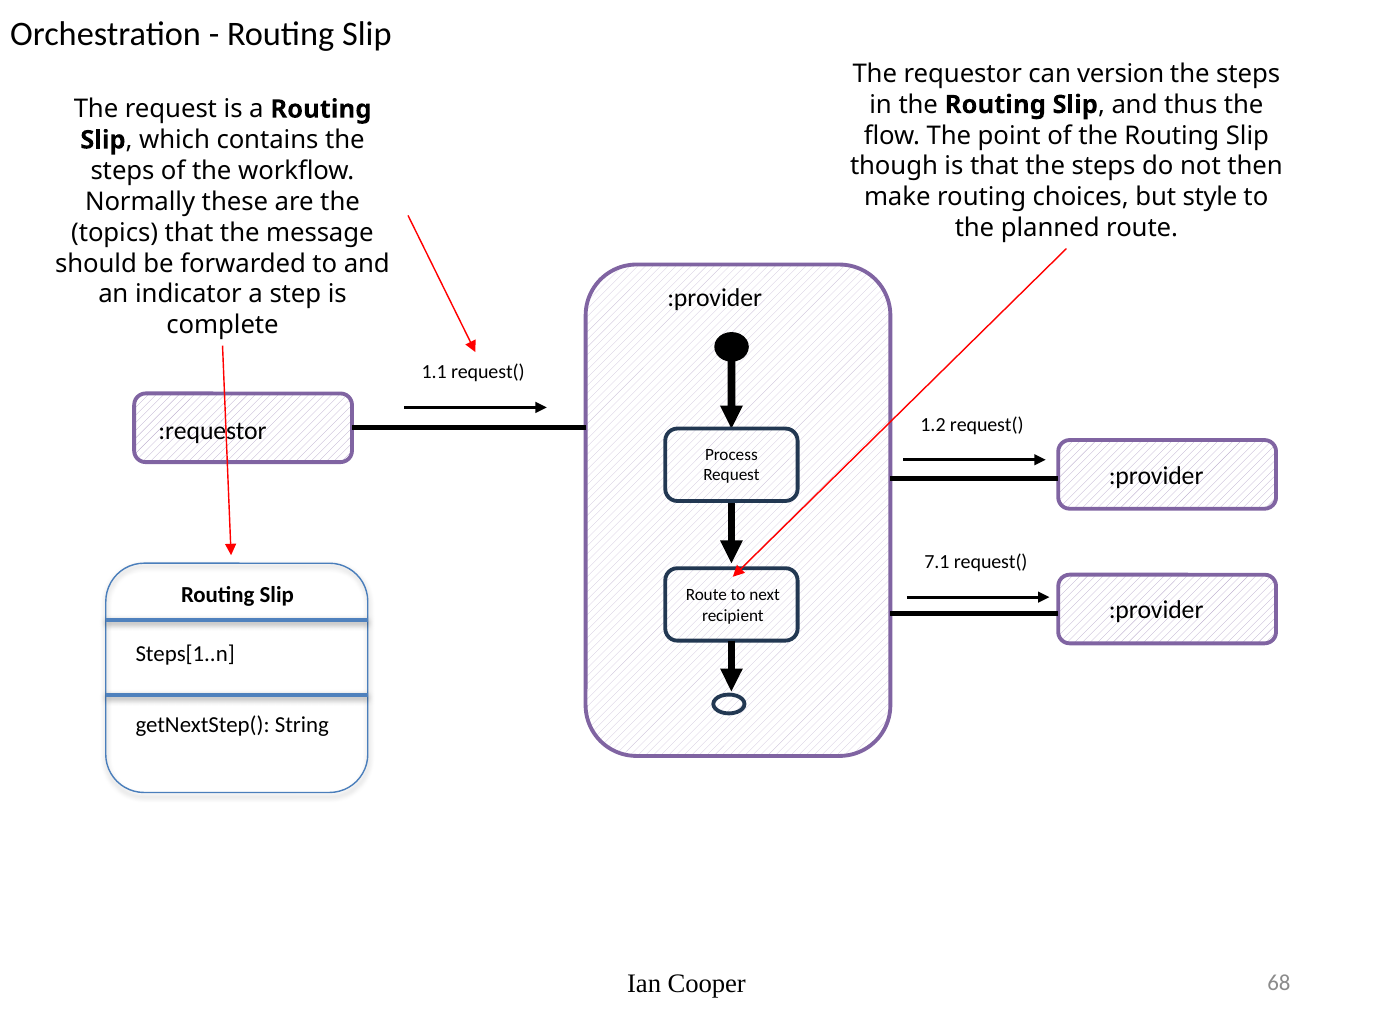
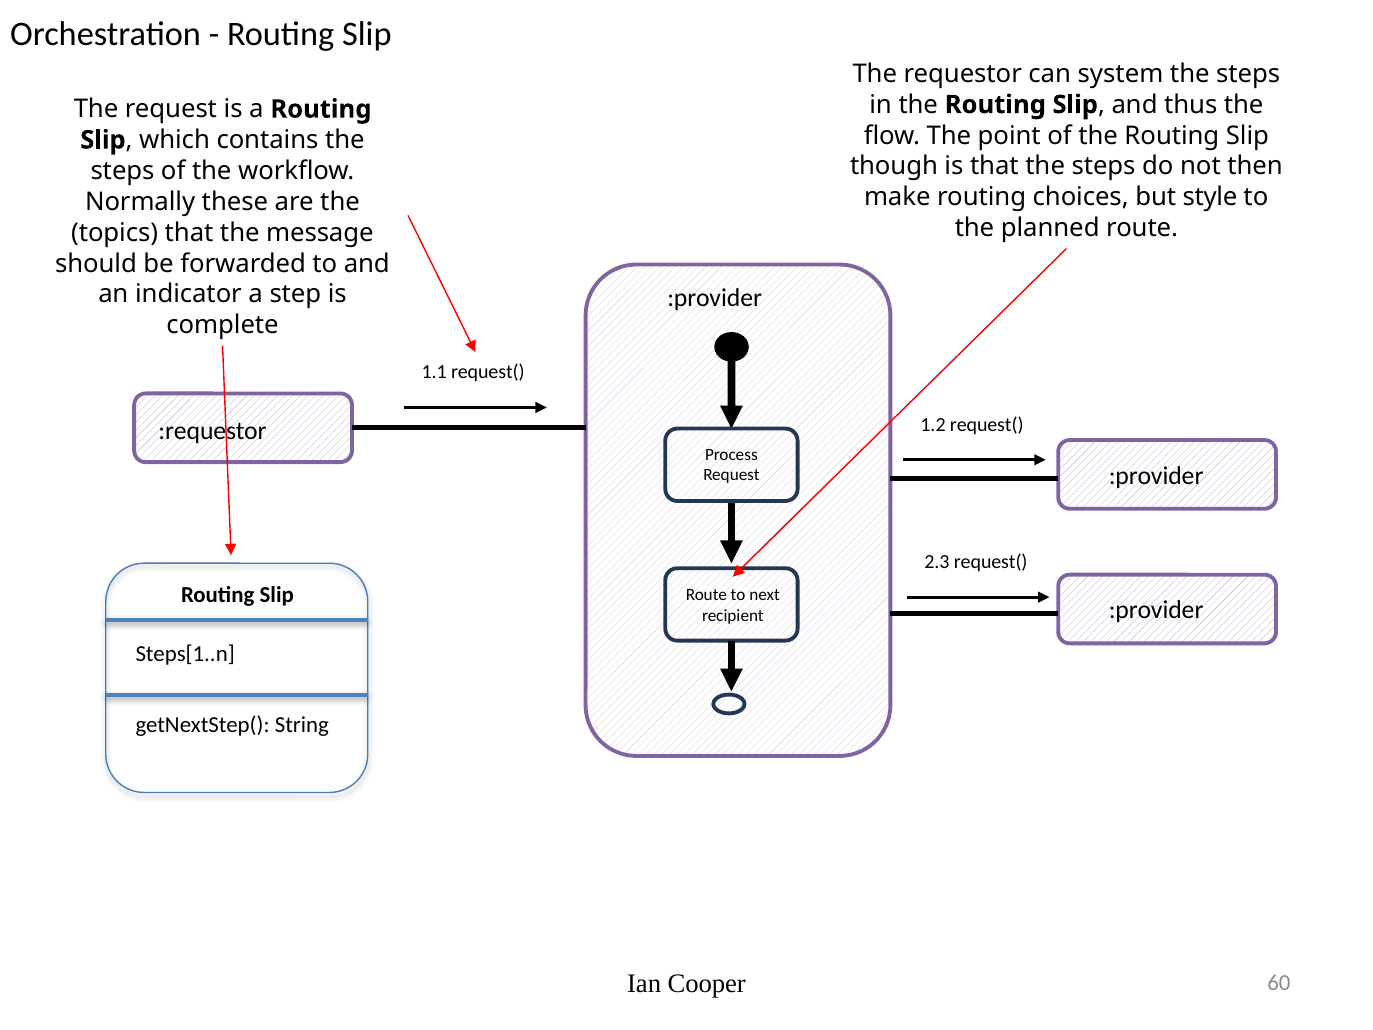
version: version -> system
7.1: 7.1 -> 2.3
68: 68 -> 60
